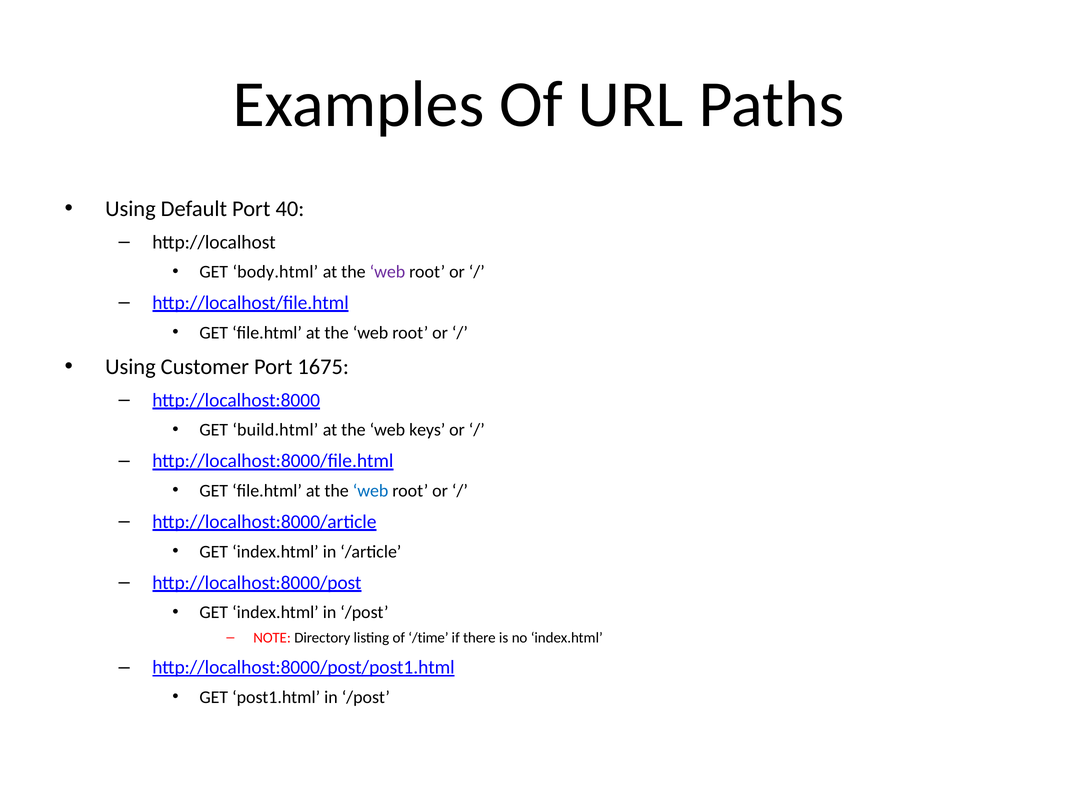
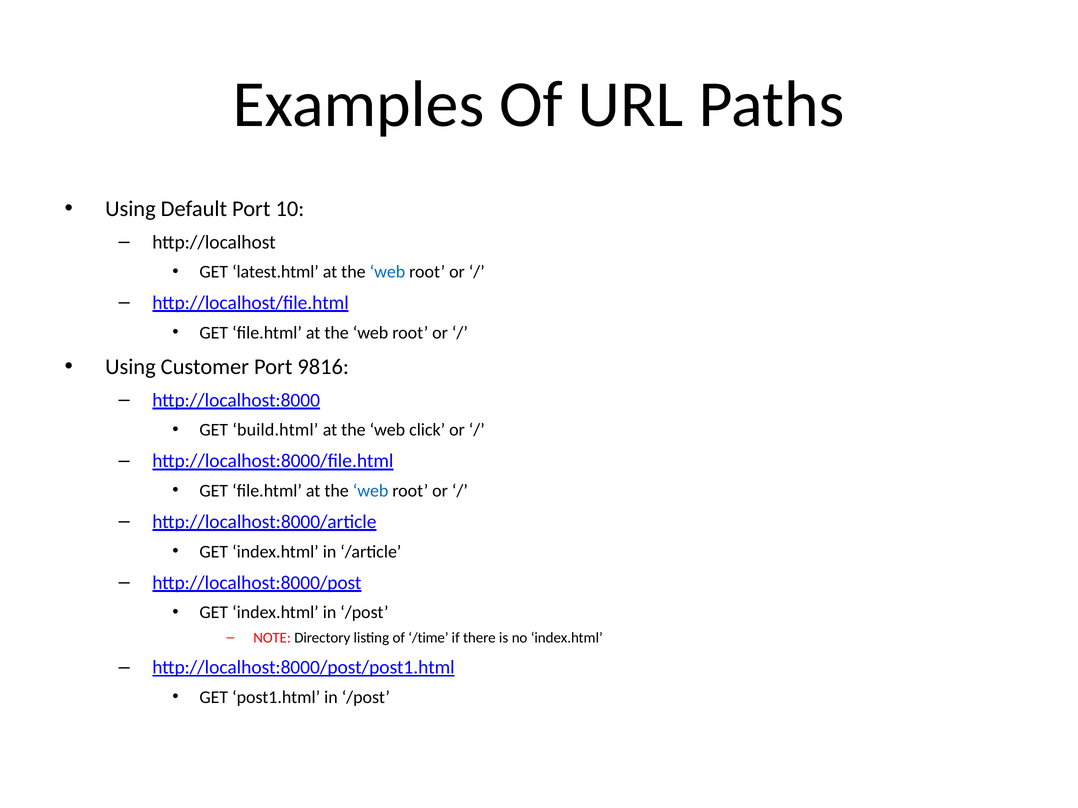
40: 40 -> 10
body.html: body.html -> latest.html
web at (387, 272) colour: purple -> blue
1675: 1675 -> 9816
keys: keys -> click
